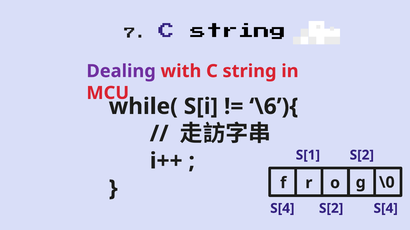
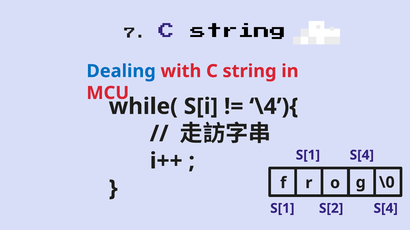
Dealing colour: purple -> blue
\6’){: \6’){ -> \4’){
S[2 at (362, 155): S[2 -> S[4
S[4 at (282, 209): S[4 -> S[1
